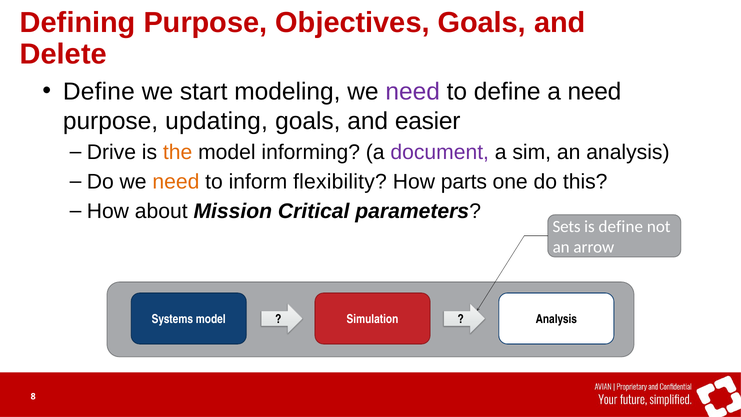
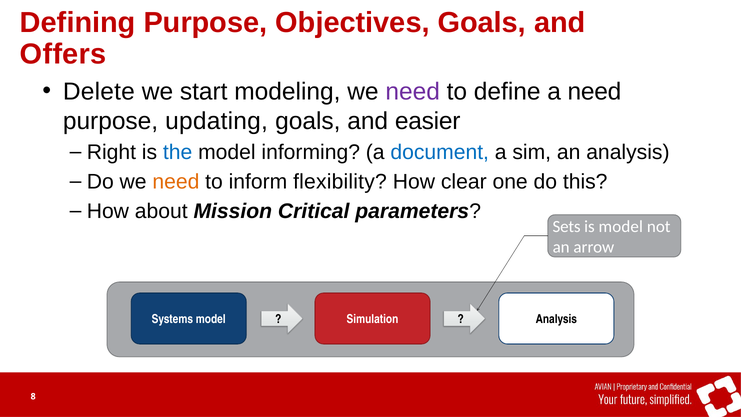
Delete: Delete -> Offers
Define at (99, 92): Define -> Delete
Drive: Drive -> Right
the colour: orange -> blue
document colour: purple -> blue
parts: parts -> clear
is define: define -> model
